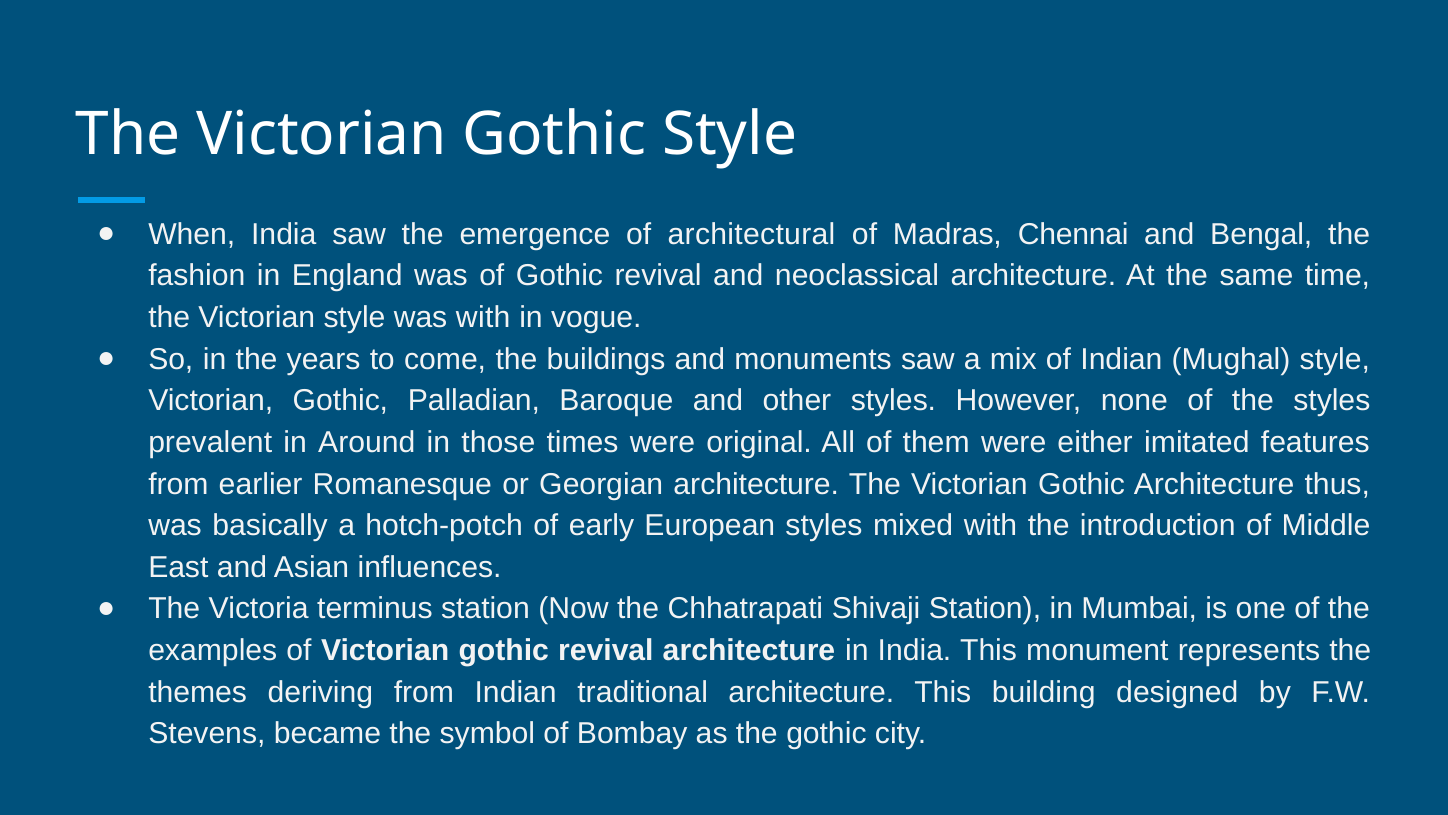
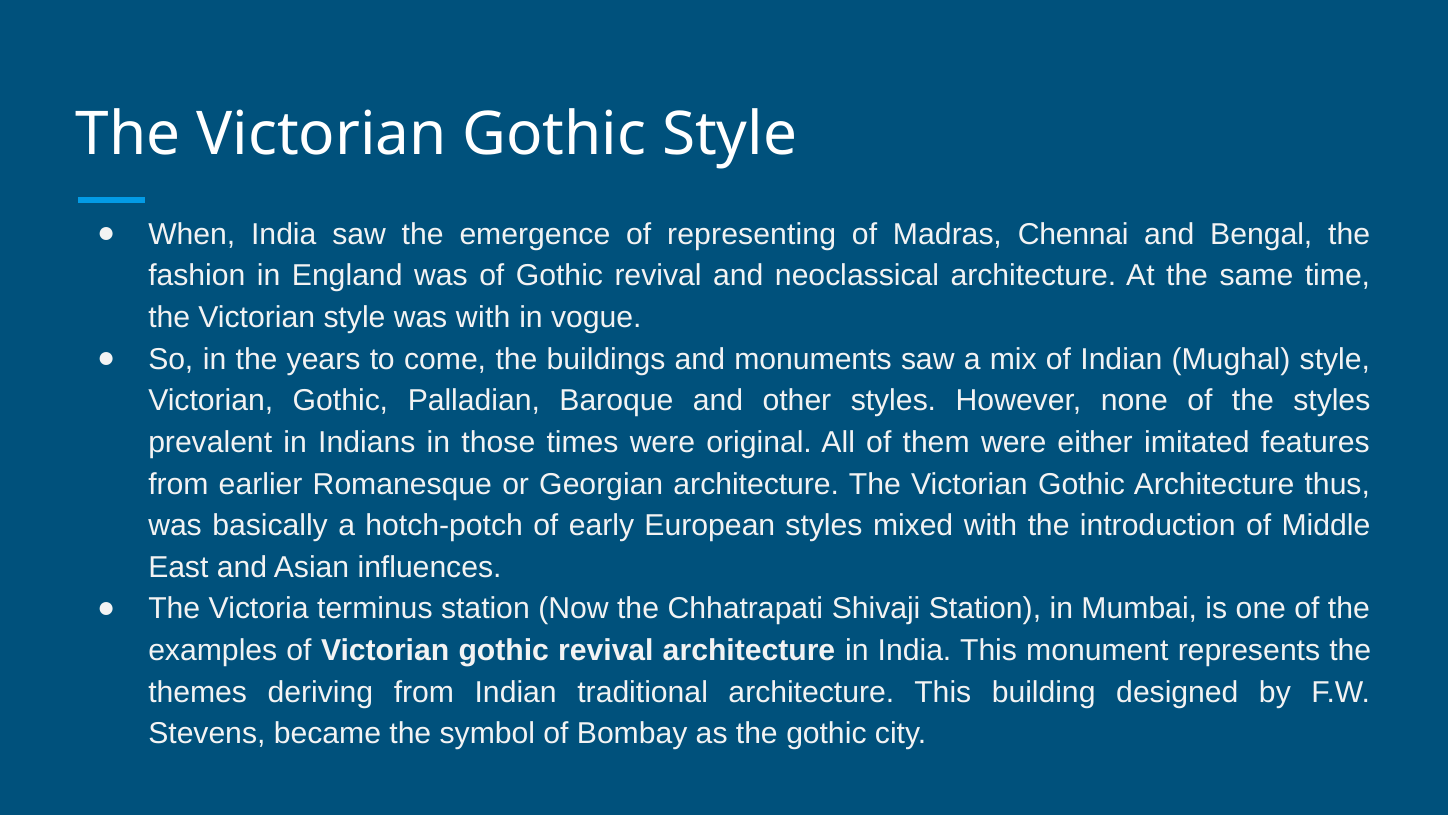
architectural: architectural -> representing
Around: Around -> Indians
